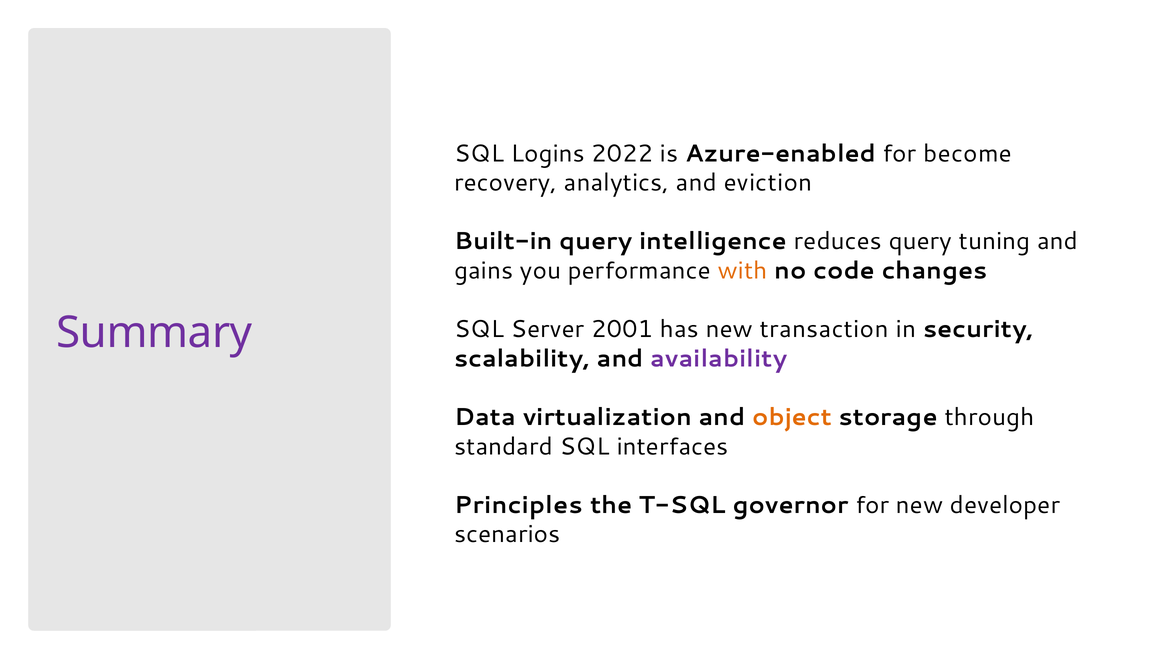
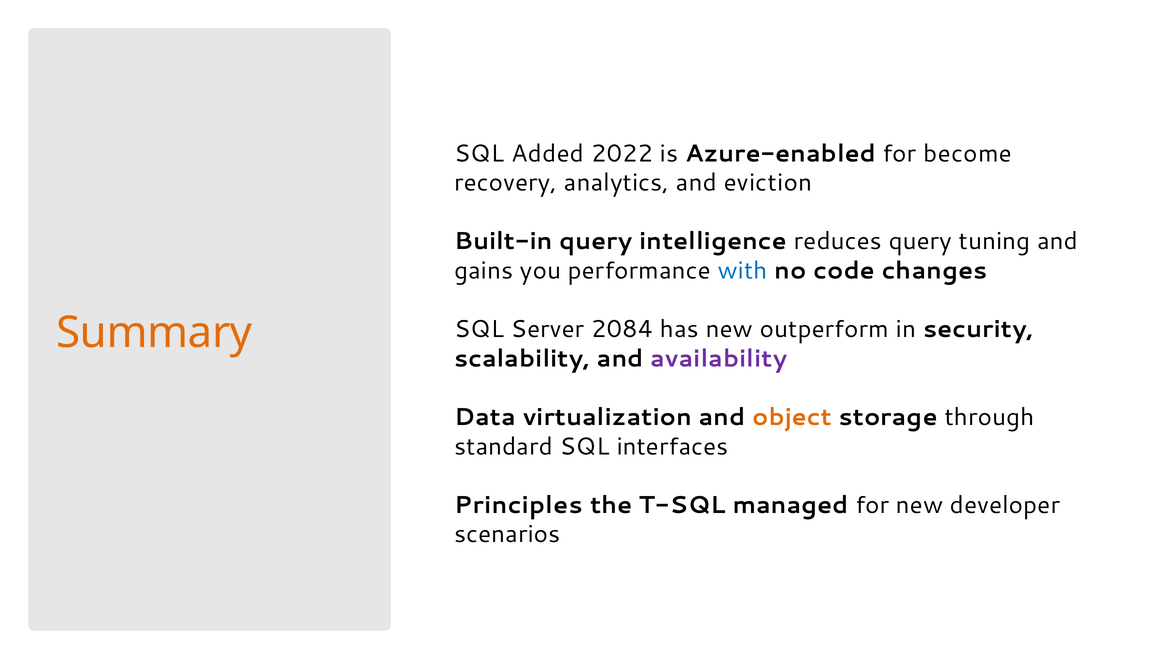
Logins: Logins -> Added
with colour: orange -> blue
2001: 2001 -> 2084
transaction: transaction -> outperform
Summary colour: purple -> orange
governor: governor -> managed
